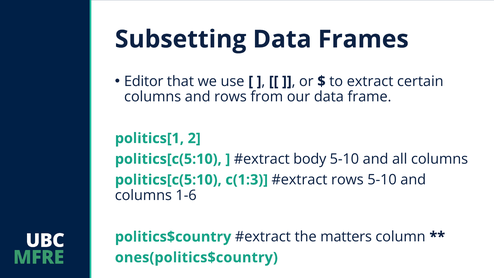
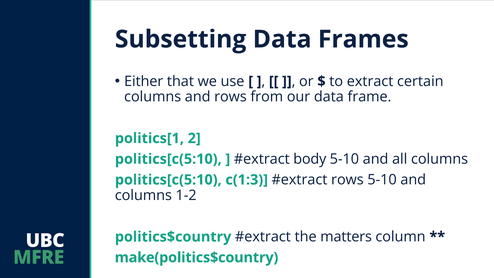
Editor: Editor -> Either
1-6: 1-6 -> 1-2
ones(politics$country: ones(politics$country -> make(politics$country
